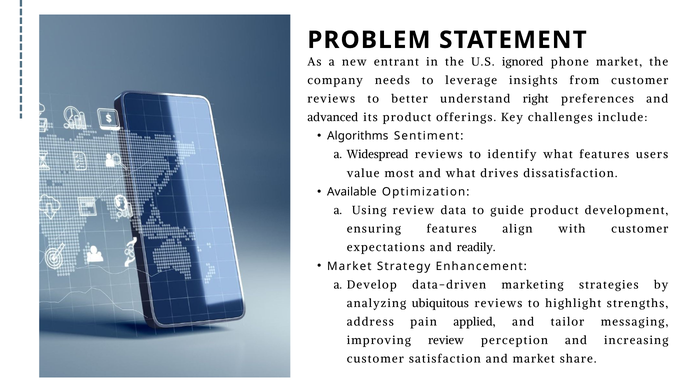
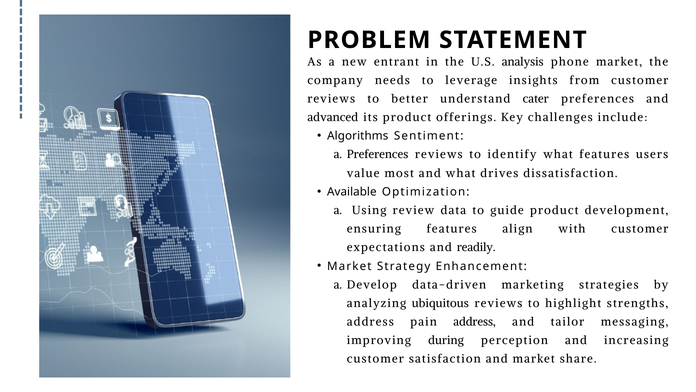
ignored: ignored -> analysis
right: right -> cater
a Widespread: Widespread -> Preferences
pain applied: applied -> address
improving review: review -> during
